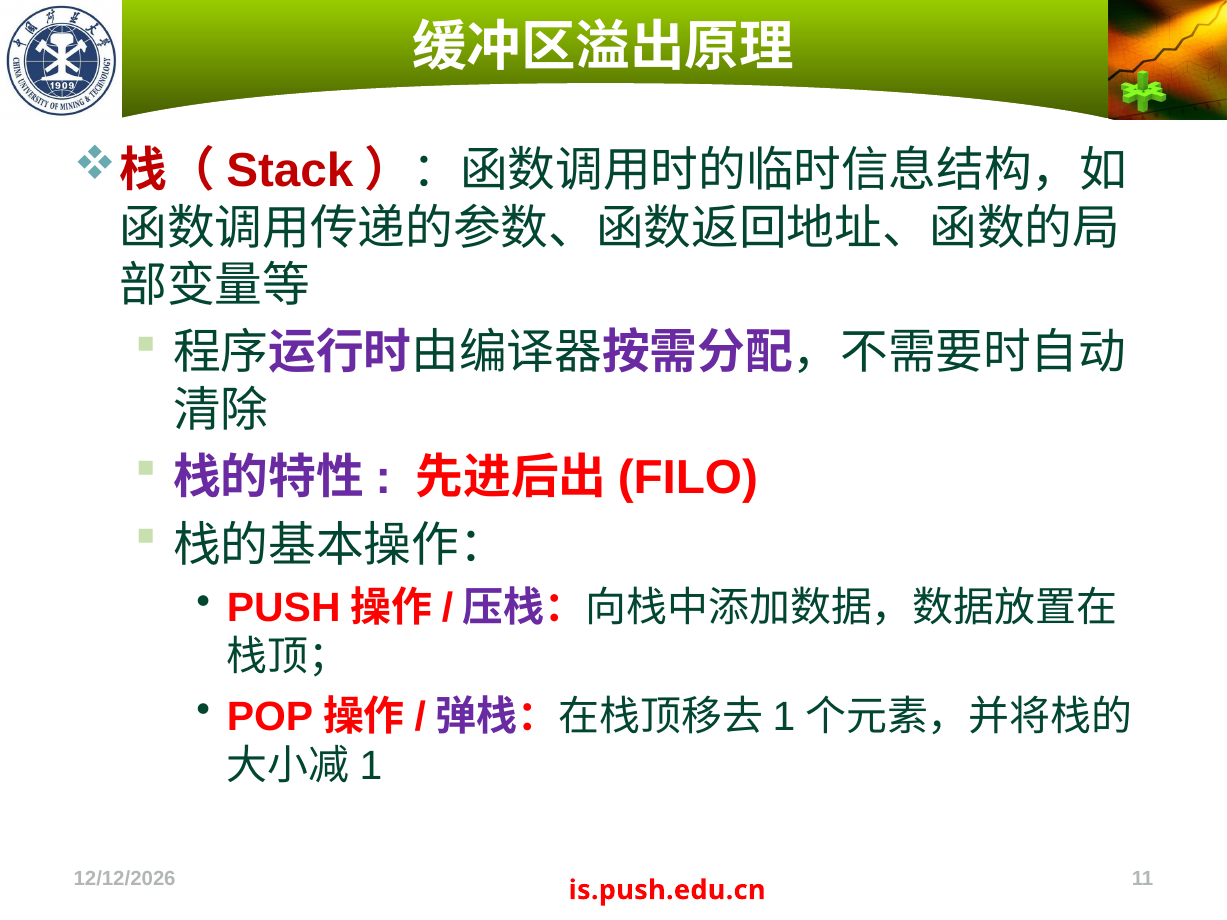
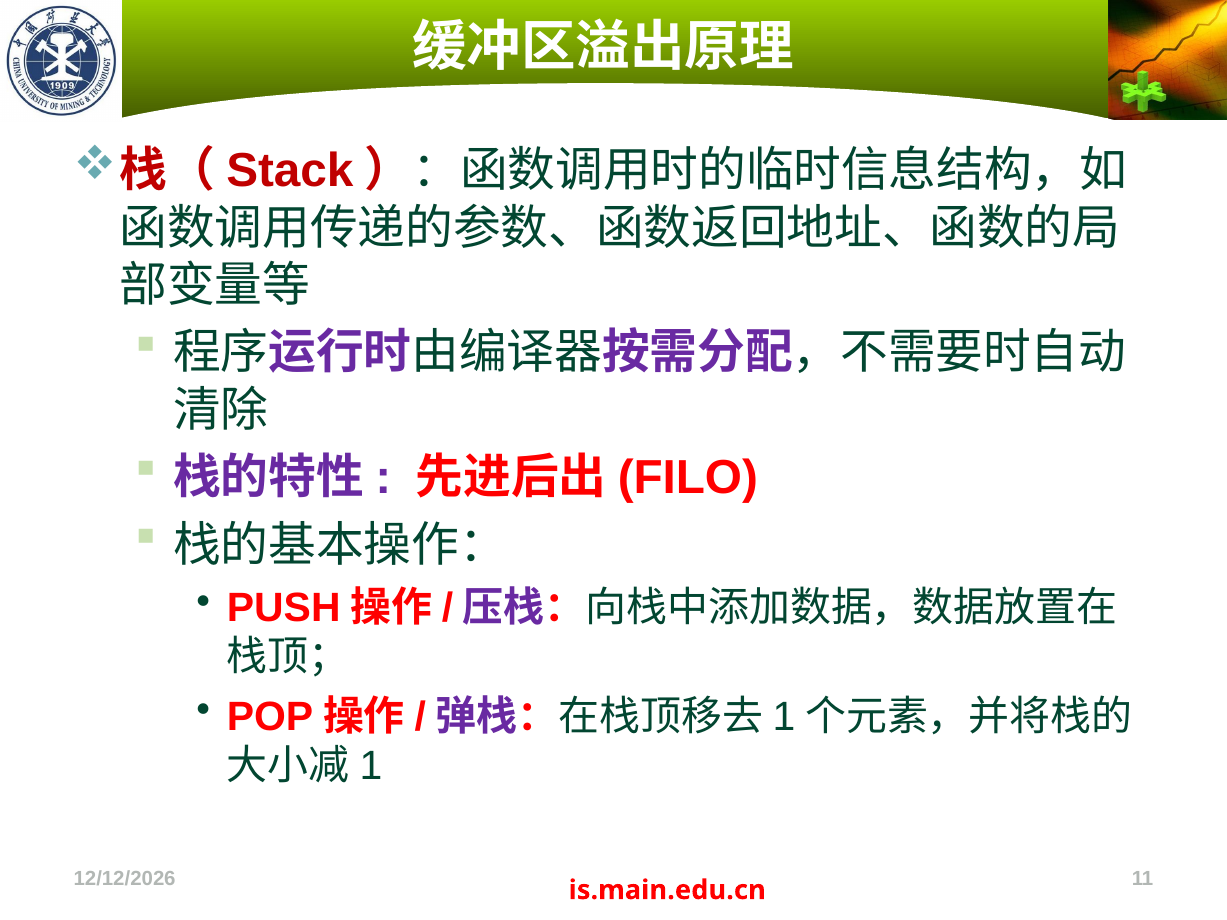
is.push.edu.cn: is.push.edu.cn -> is.main.edu.cn
